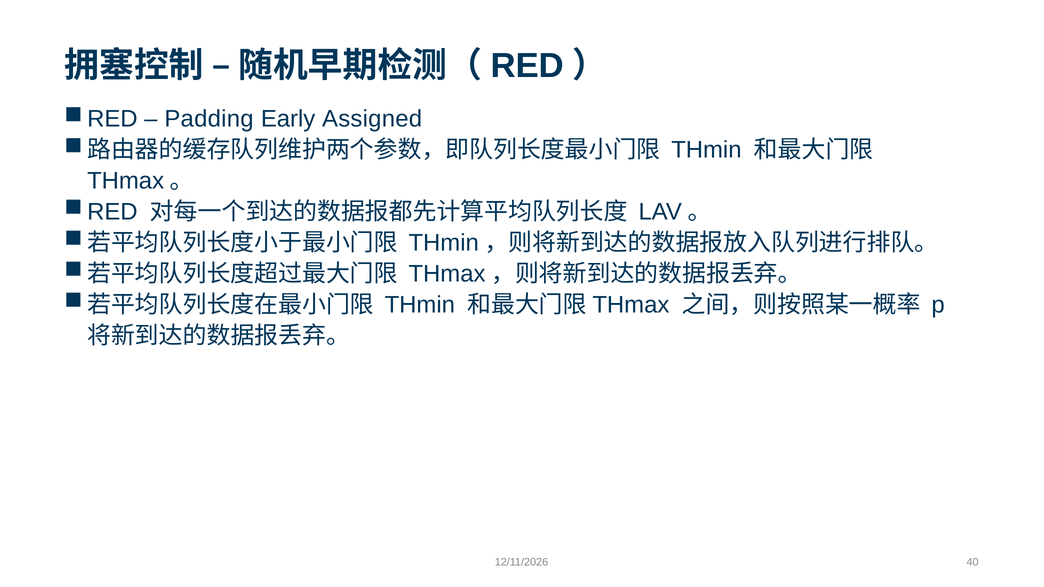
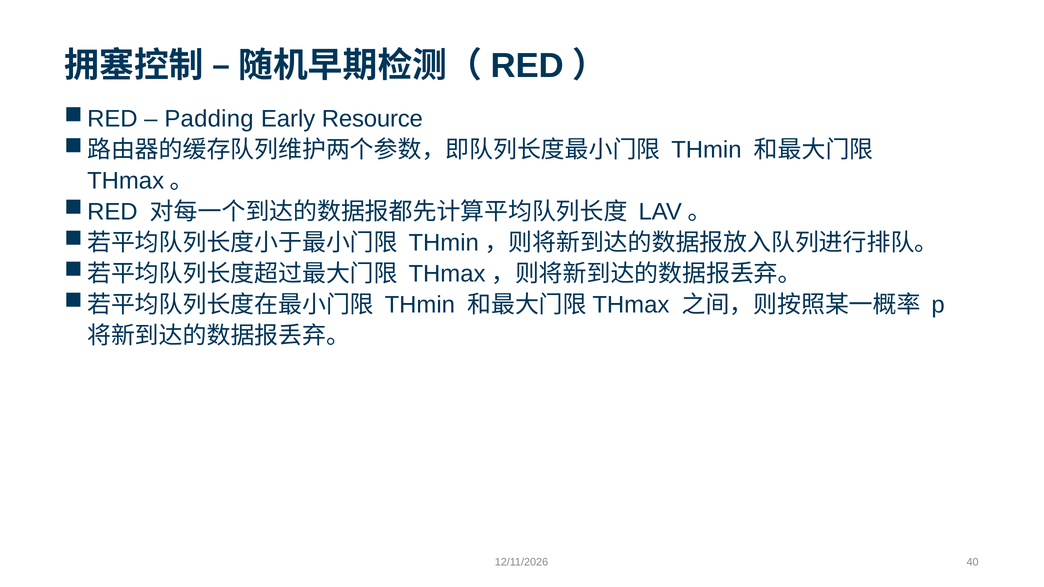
Assigned: Assigned -> Resource
